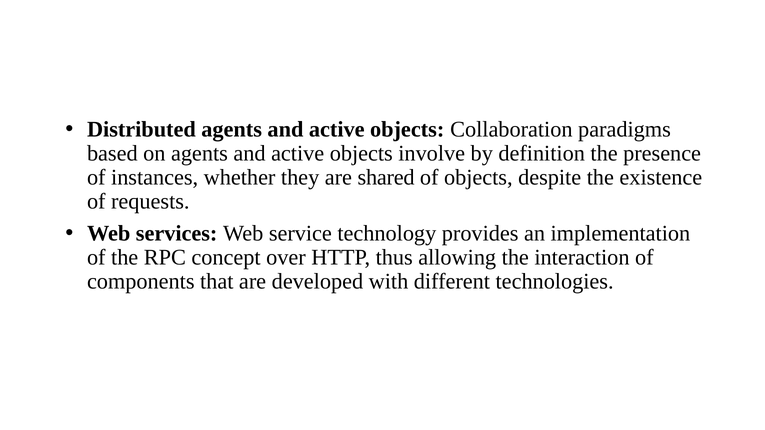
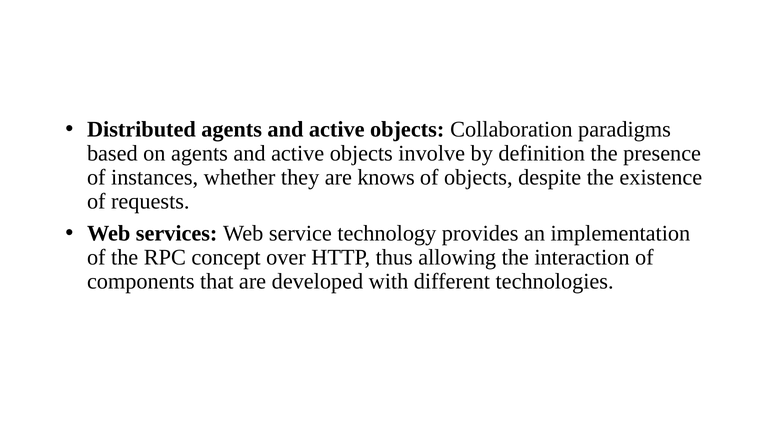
shared: shared -> knows
